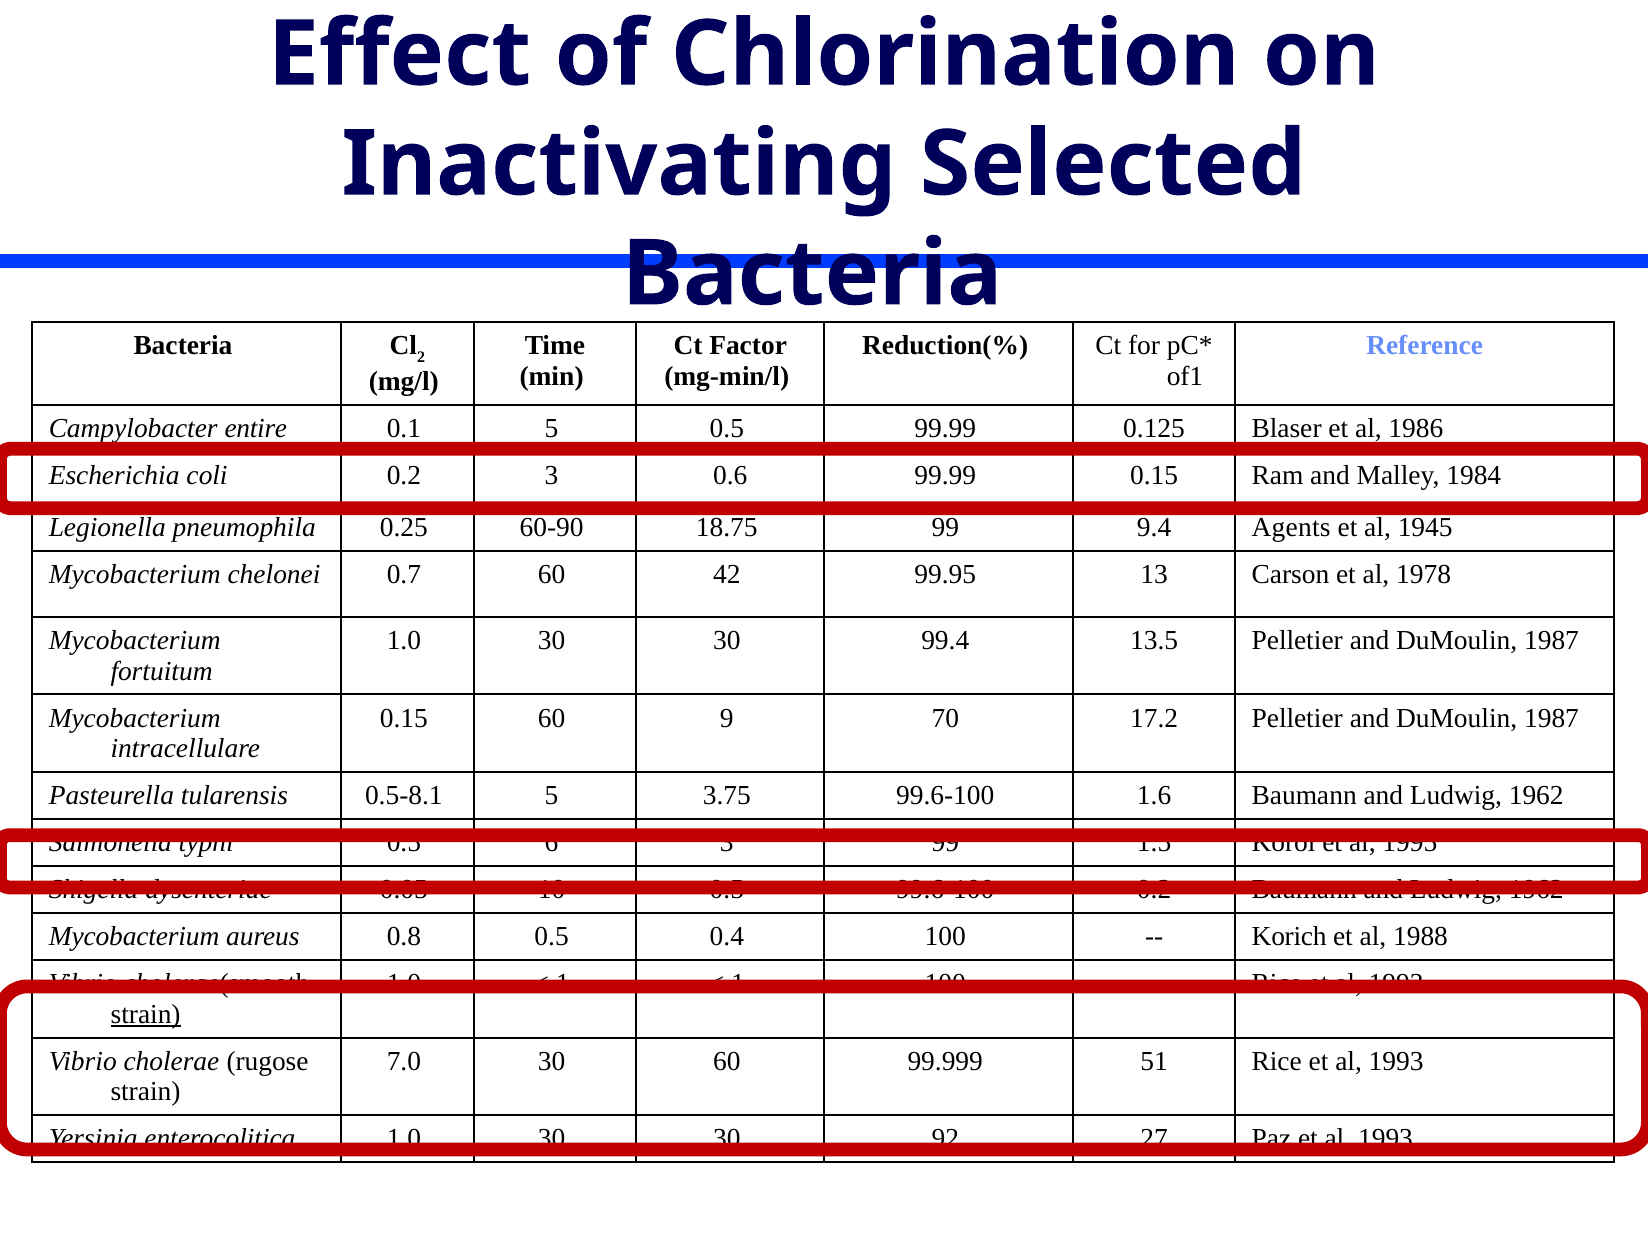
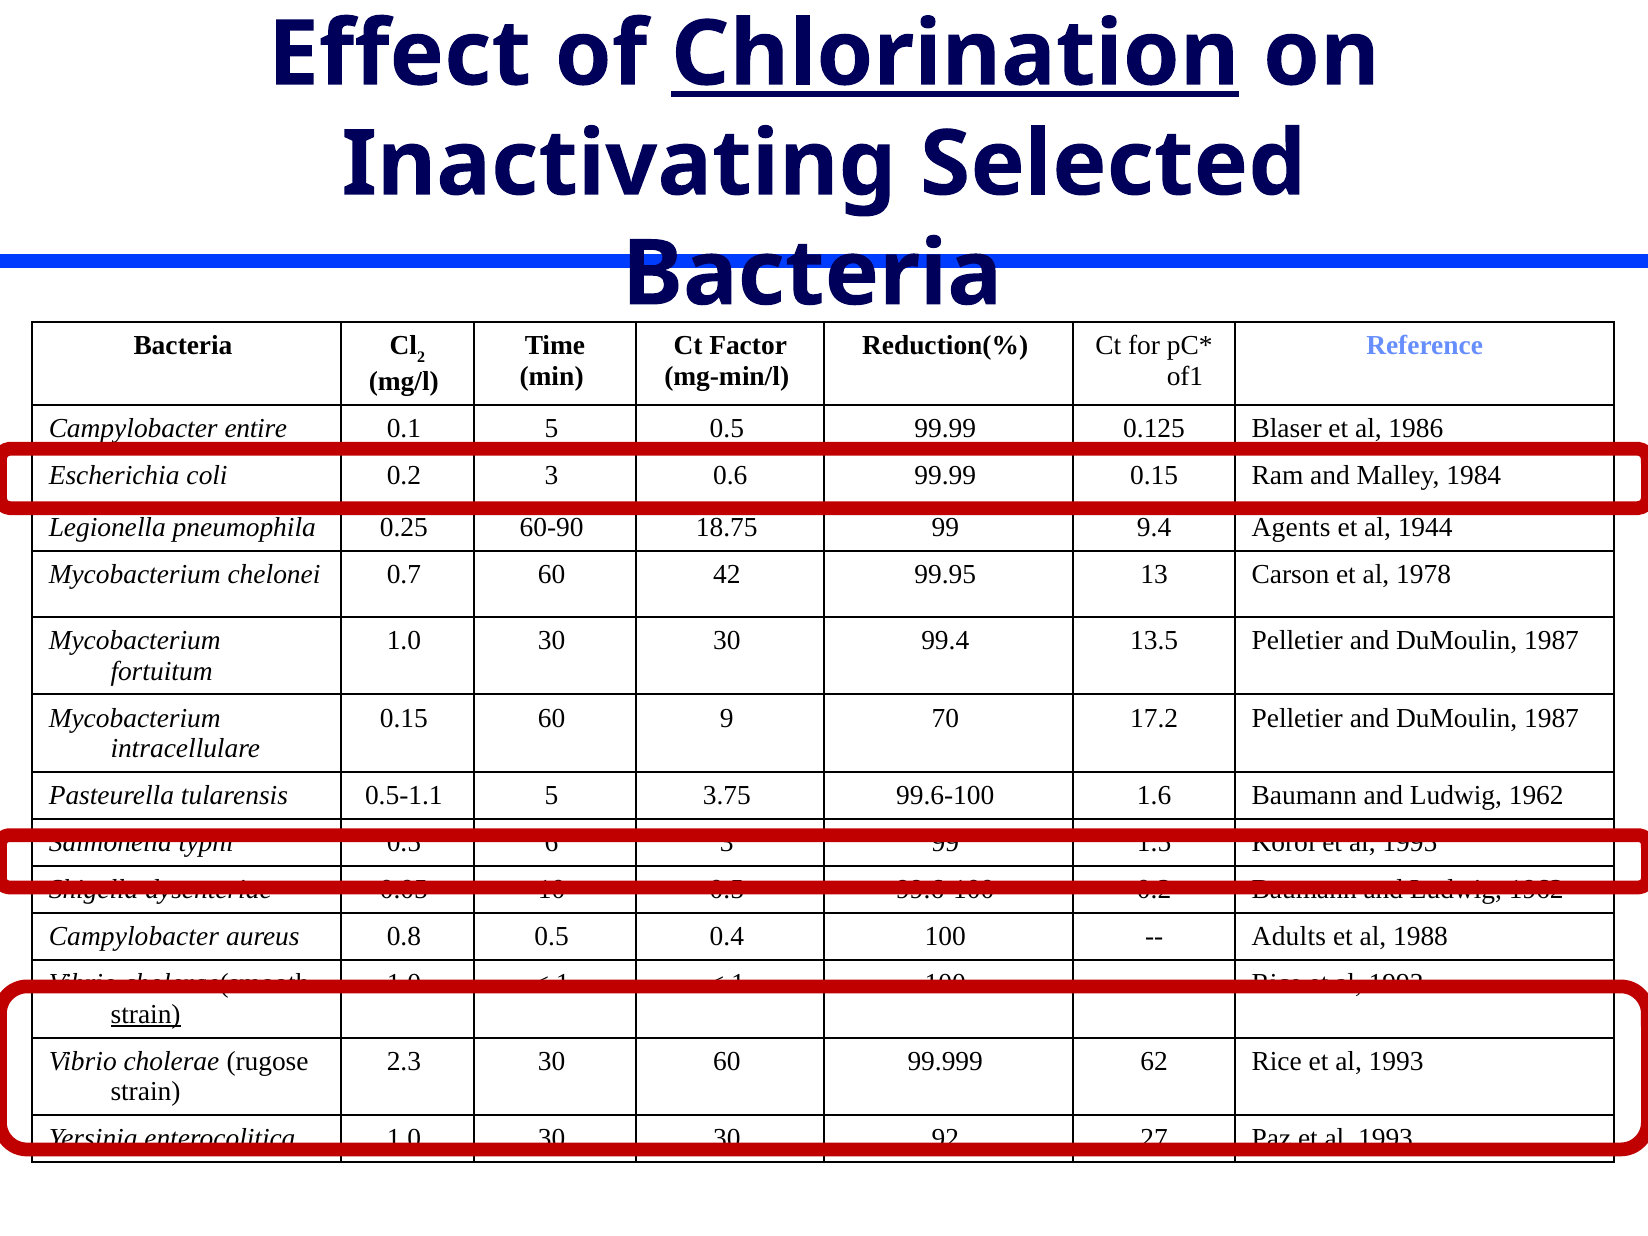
Chlorination underline: none -> present
1945: 1945 -> 1944
0.5-8.1: 0.5-8.1 -> 0.5-1.1
Mycobacterium at (134, 937): Mycobacterium -> Campylobacter
Korich: Korich -> Adults
7.0: 7.0 -> 2.3
51: 51 -> 62
